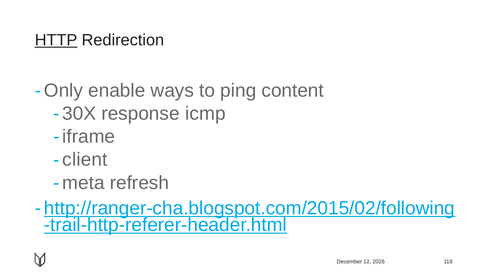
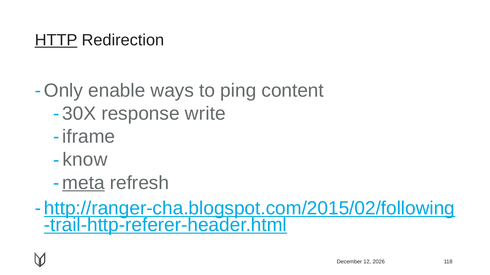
icmp: icmp -> write
client: client -> know
meta underline: none -> present
